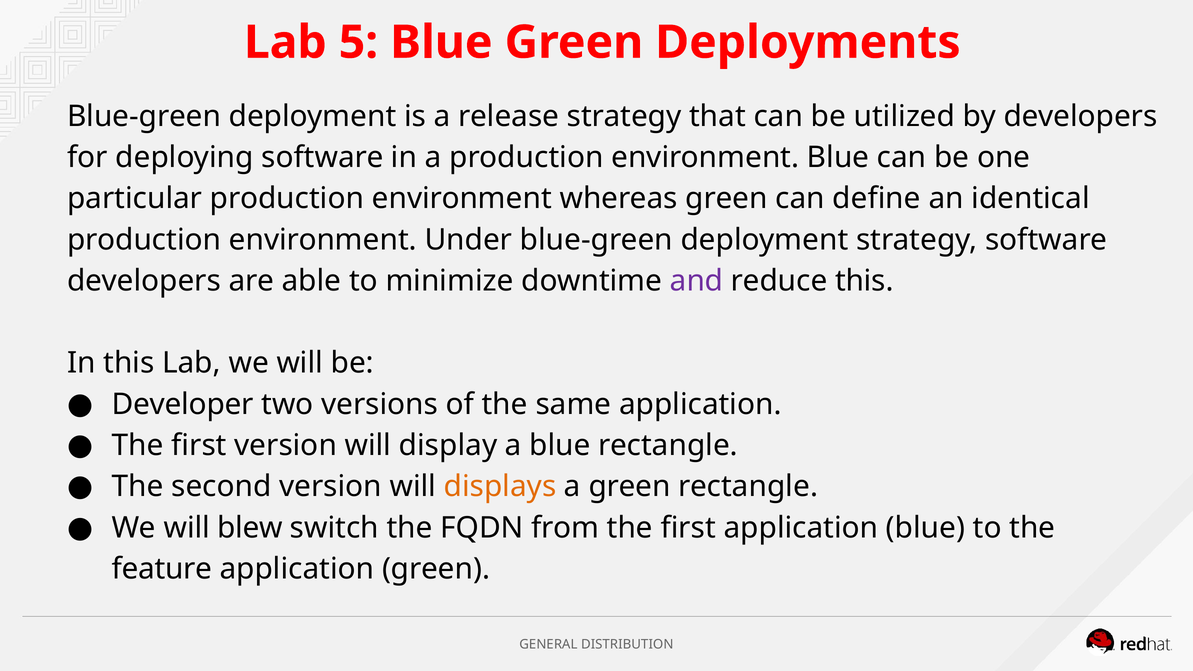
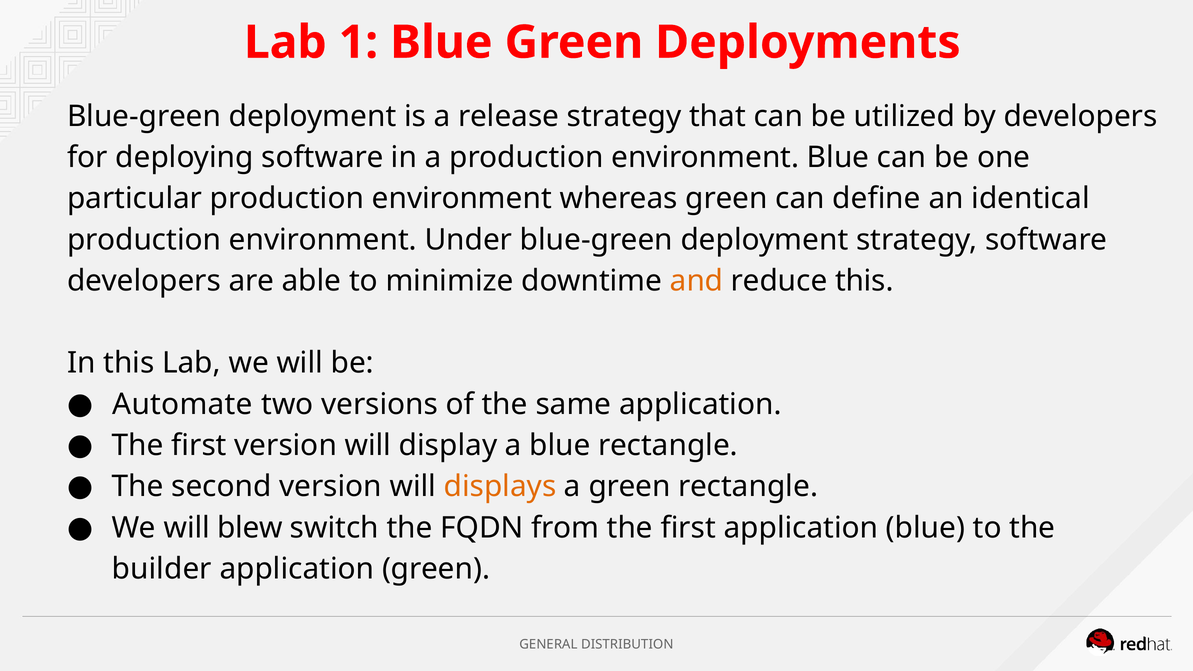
5: 5 -> 1
and colour: purple -> orange
Developer: Developer -> Automate
feature: feature -> builder
